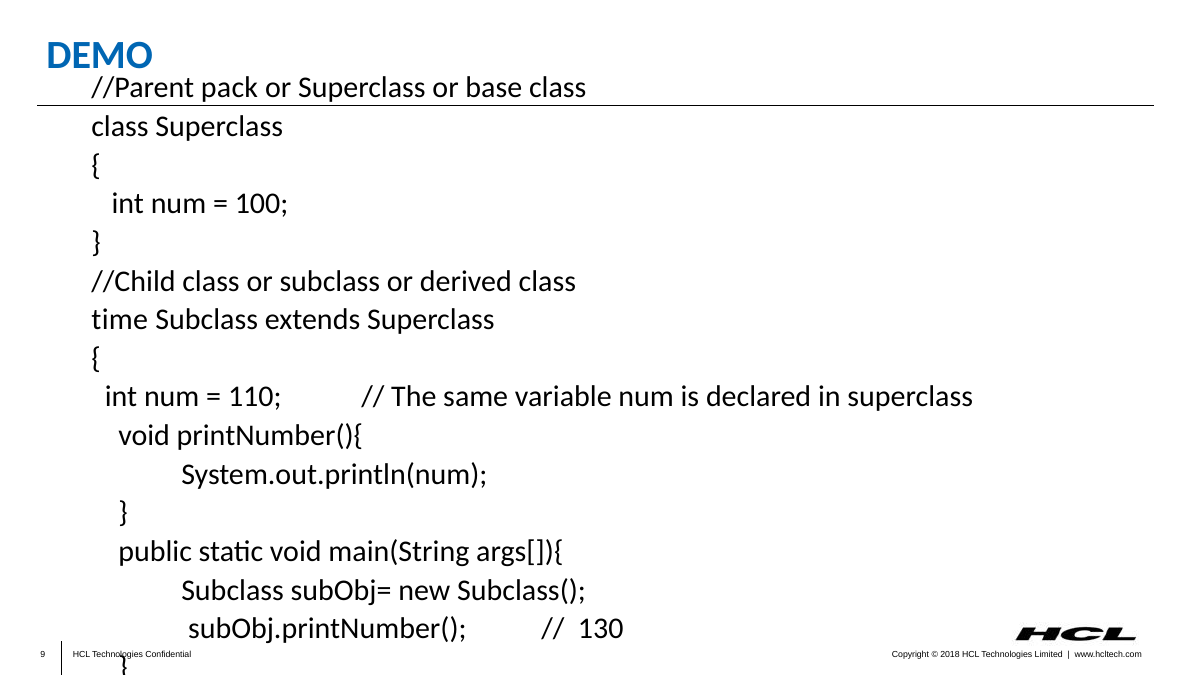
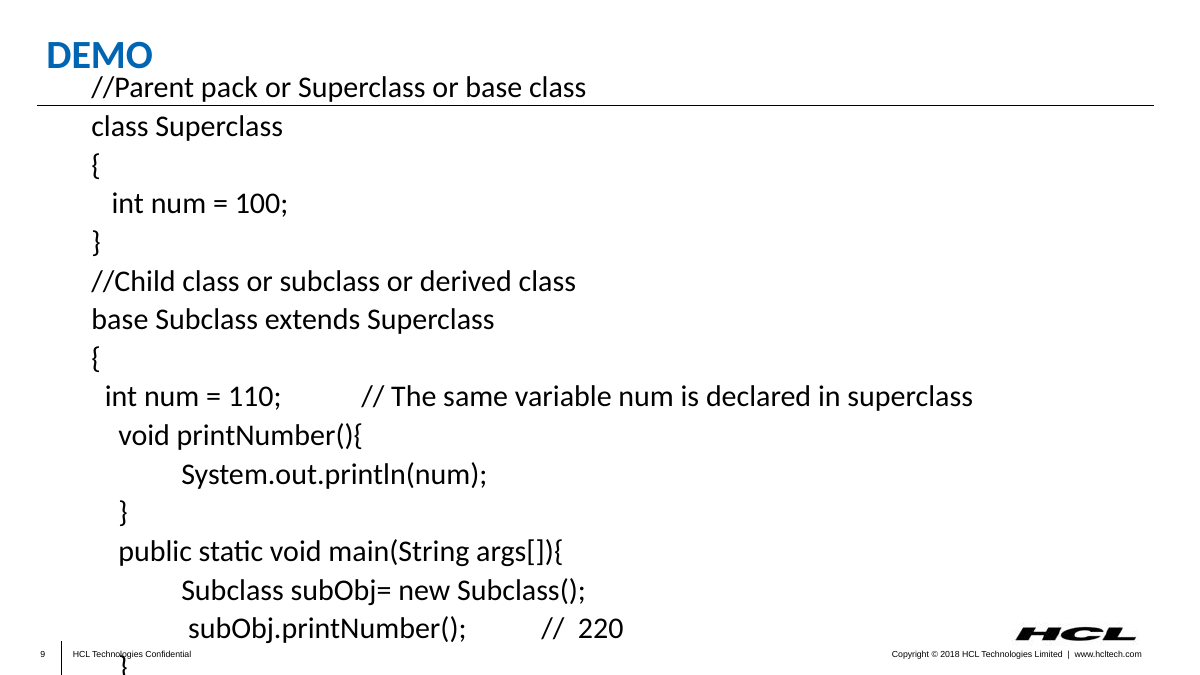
time at (120, 320): time -> base
130: 130 -> 220
